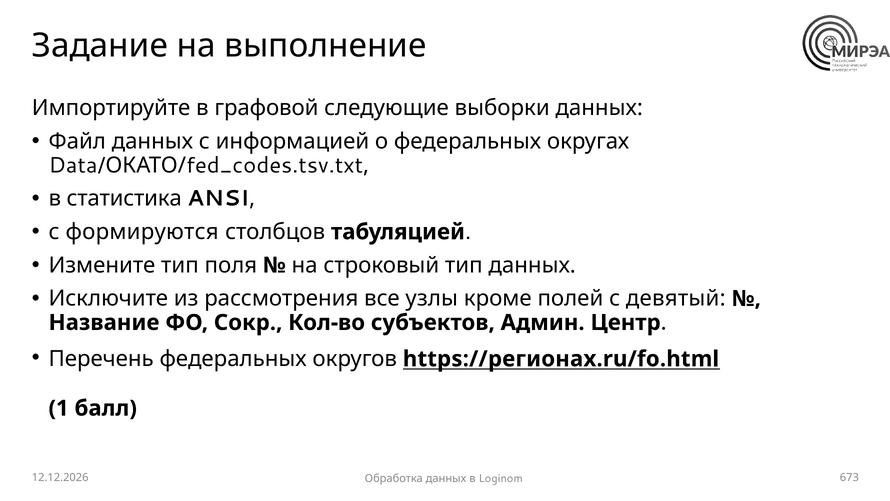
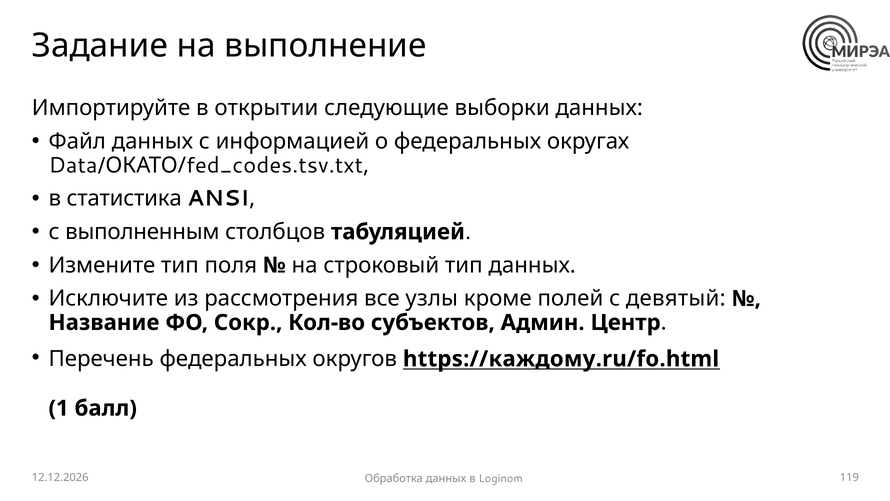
графовой: графовой -> открытии
формируются: формируются -> выполненным
https://регионах.ru/fo.html: https://регионах.ru/fo.html -> https://каждому.ru/fo.html
673: 673 -> 119
